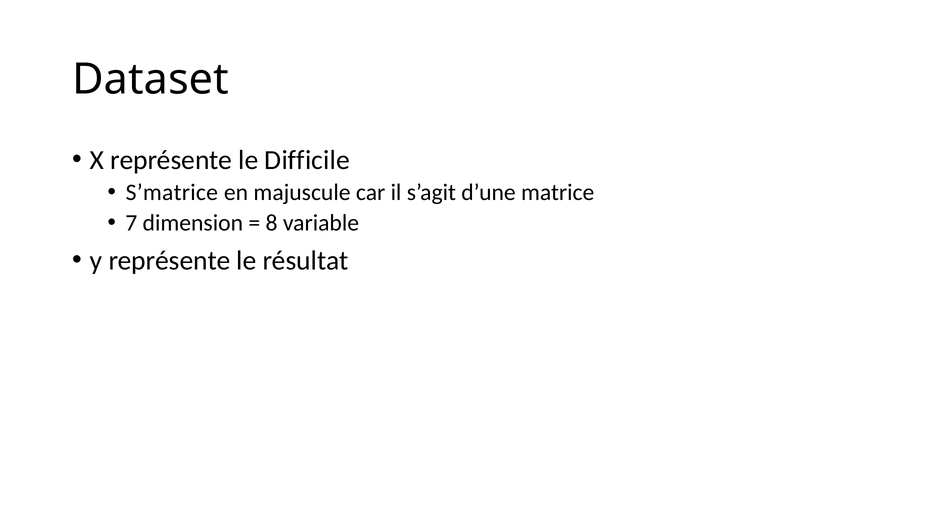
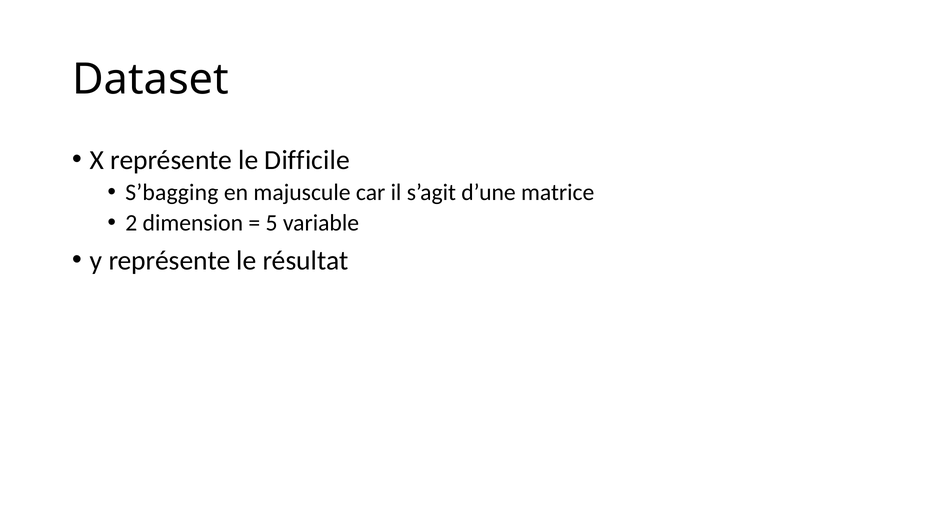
S’matrice: S’matrice -> S’bagging
7: 7 -> 2
8: 8 -> 5
